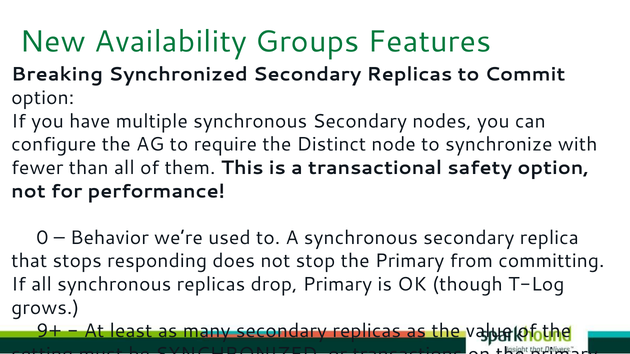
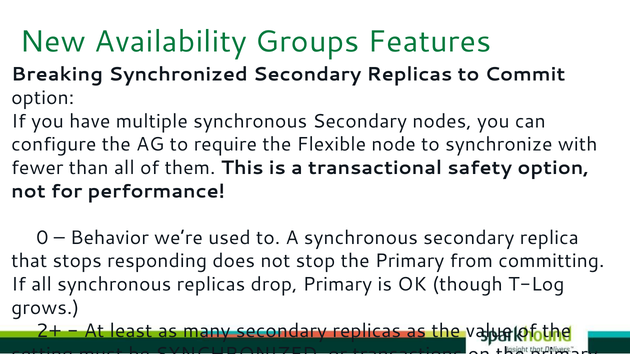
Distinct: Distinct -> Flexible
9+: 9+ -> 2+
